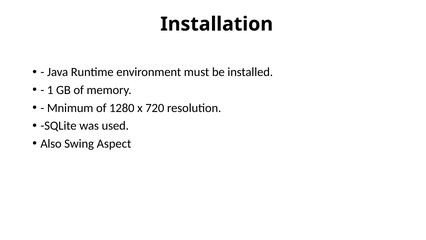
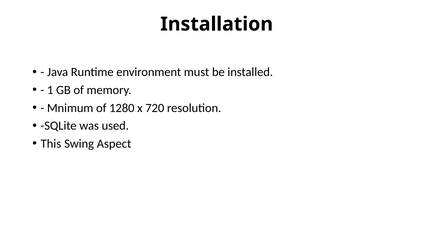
Also: Also -> This
